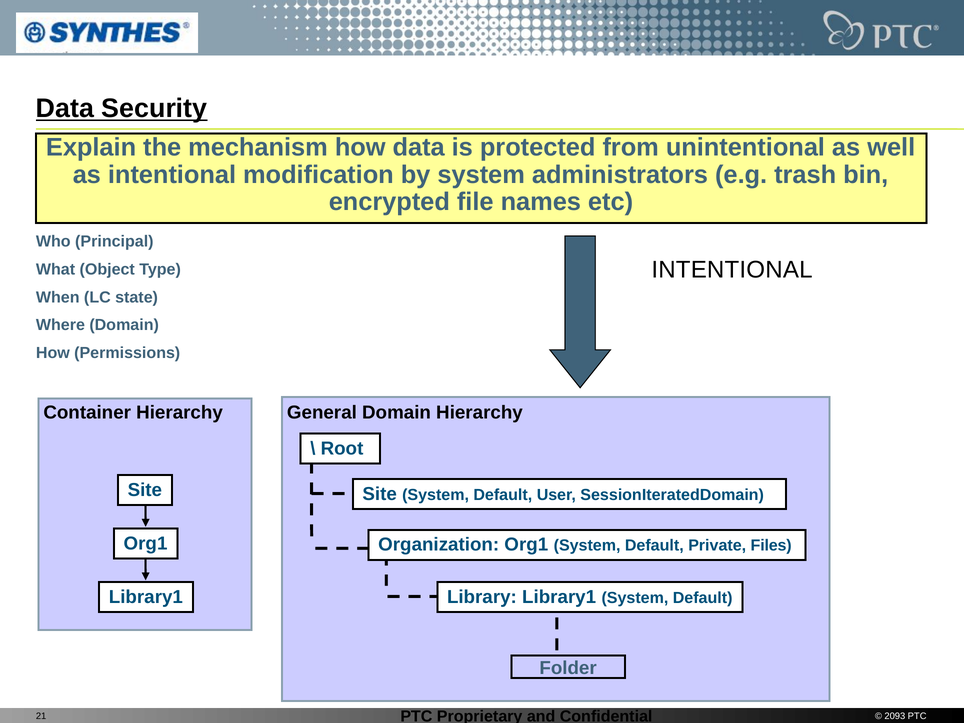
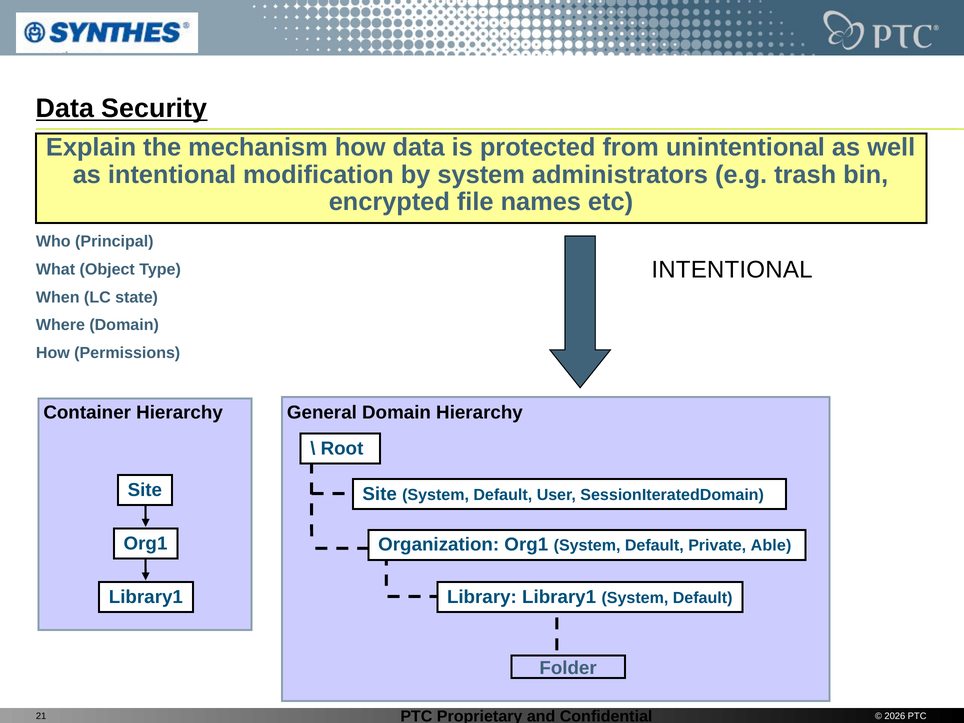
Files: Files -> Able
2093: 2093 -> 2026
